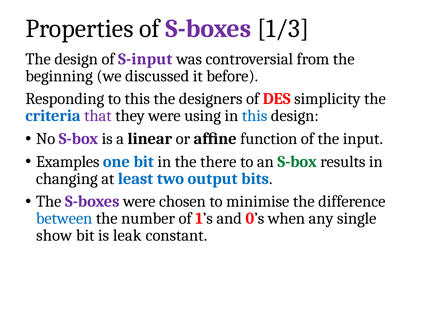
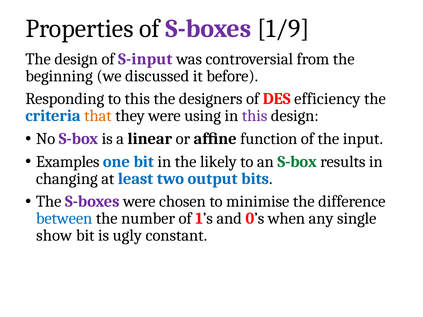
1/3: 1/3 -> 1/9
simplicity: simplicity -> efficiency
that colour: purple -> orange
this at (255, 116) colour: blue -> purple
there: there -> likely
leak: leak -> ugly
